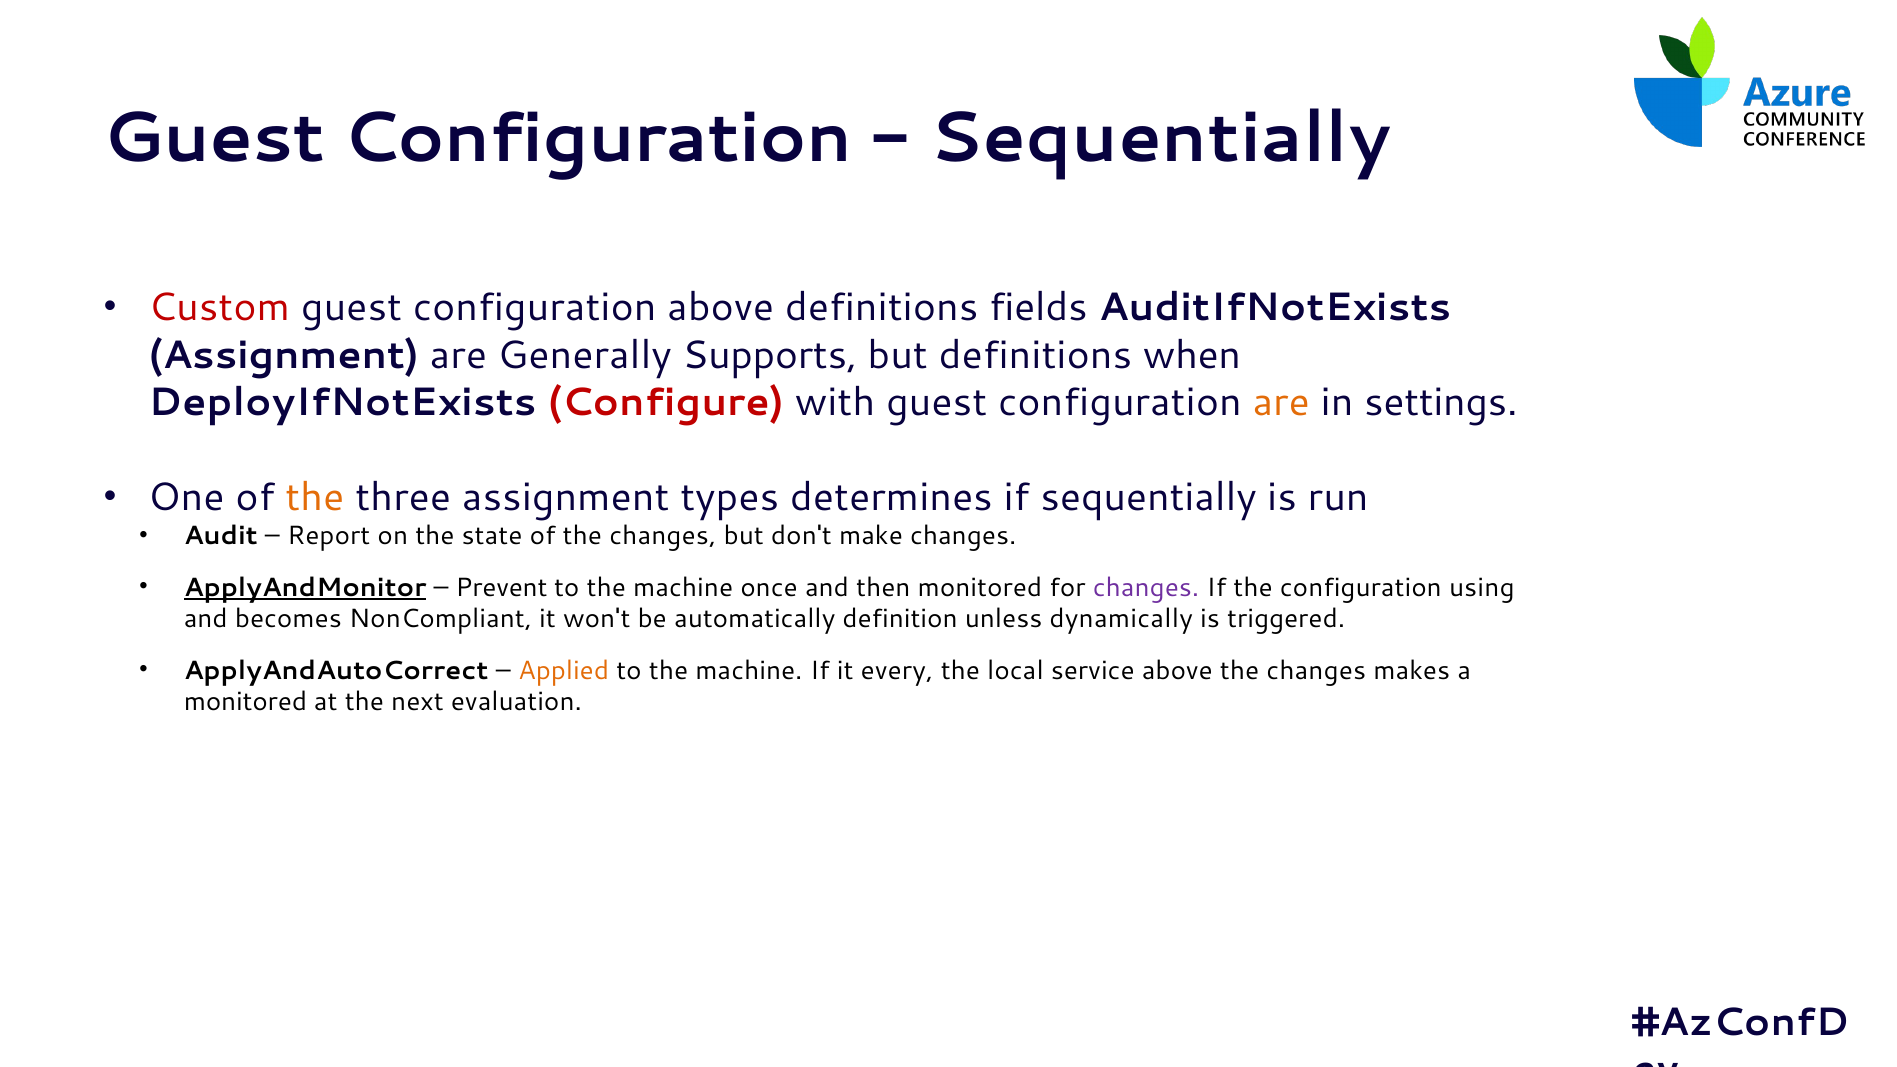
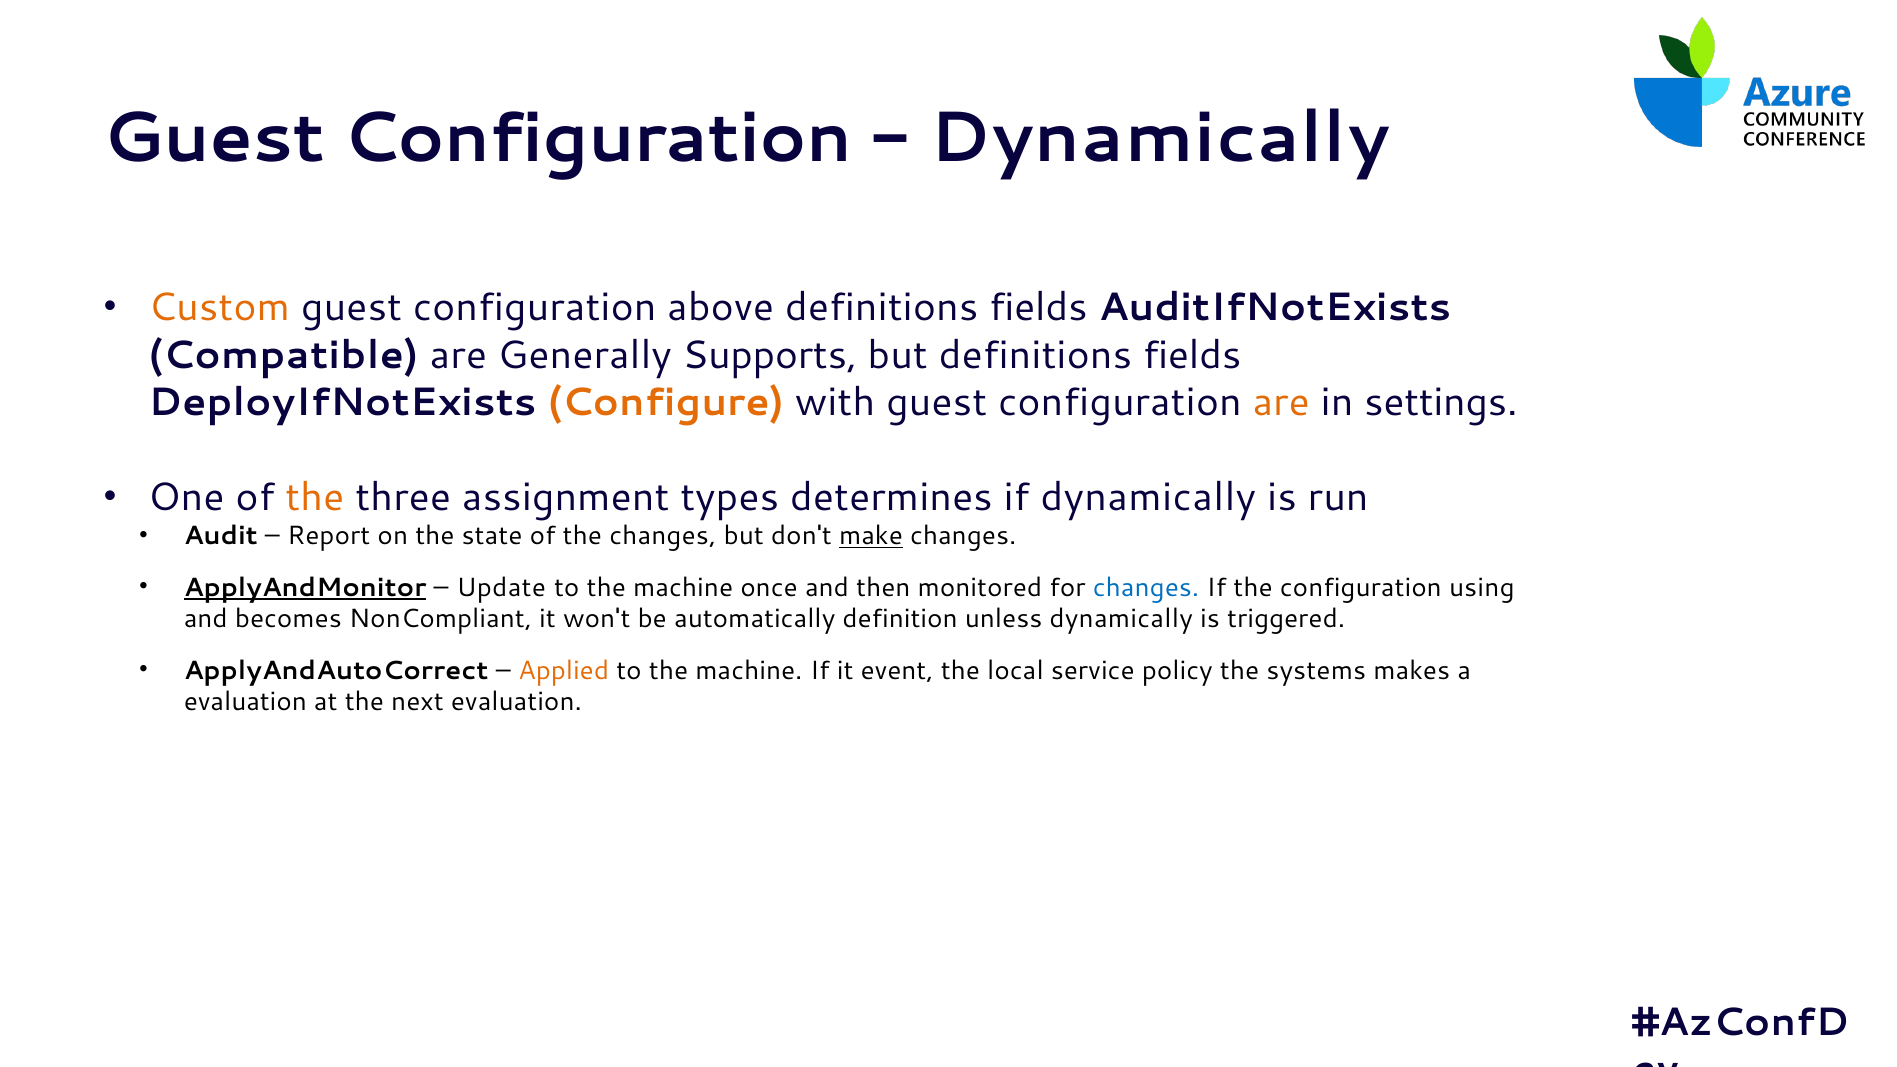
Sequentially at (1160, 138): Sequentially -> Dynamically
Custom colour: red -> orange
Assignment at (284, 355): Assignment -> Compatible
but definitions when: when -> fields
Configure colour: red -> orange
if sequentially: sequentially -> dynamically
make underline: none -> present
Prevent: Prevent -> Update
changes at (1146, 588) colour: purple -> blue
every: every -> event
service above: above -> policy
changes at (1316, 670): changes -> systems
monitored at (245, 702): monitored -> evaluation
